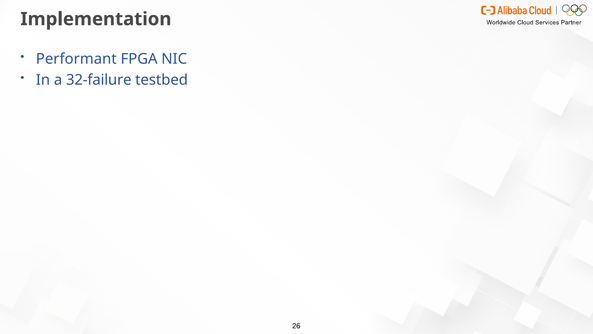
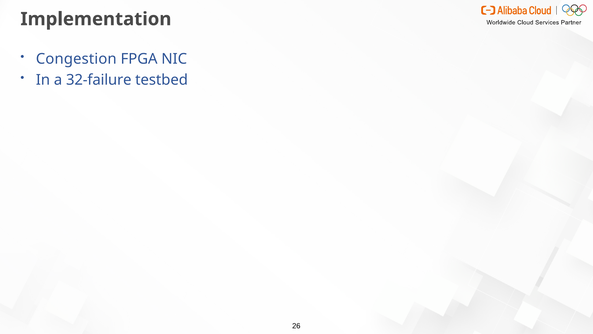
Performant: Performant -> Congestion
